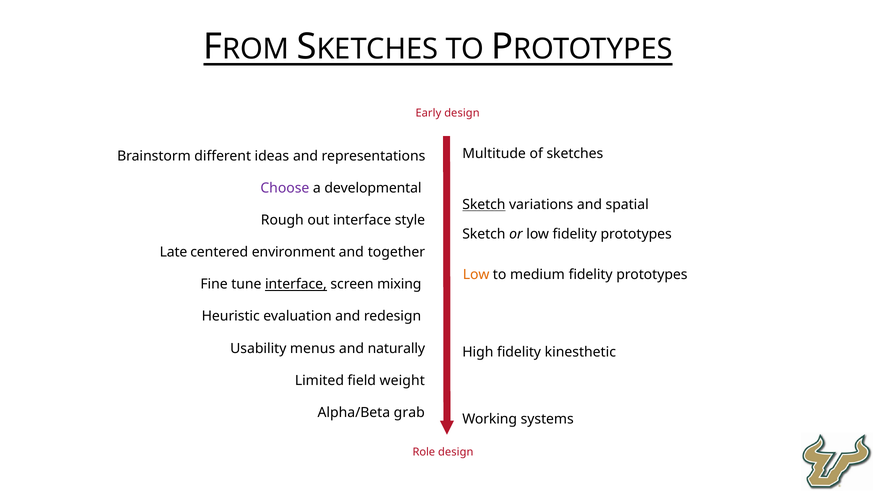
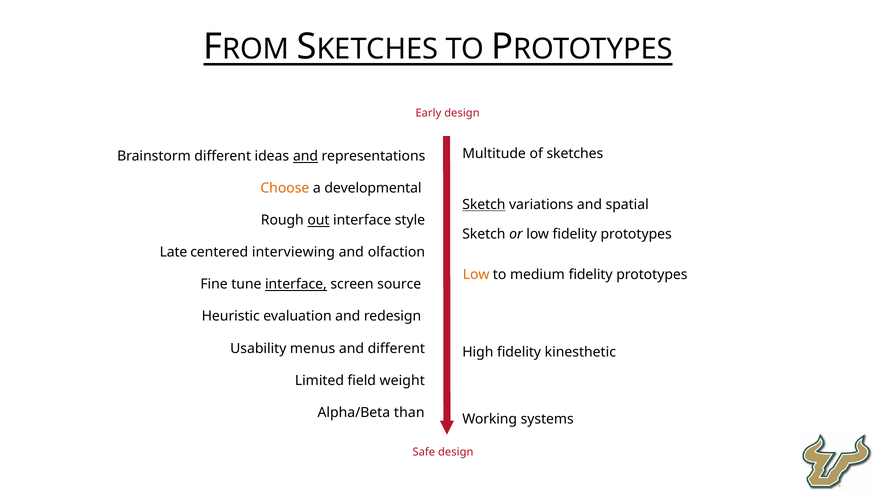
and at (306, 156) underline: none -> present
Choose colour: purple -> orange
out underline: none -> present
environment: environment -> interviewing
together: together -> olfaction
mixing: mixing -> source
and naturally: naturally -> different
grab: grab -> than
Role: Role -> Safe
